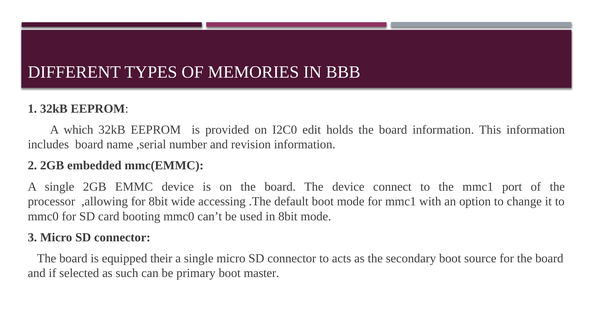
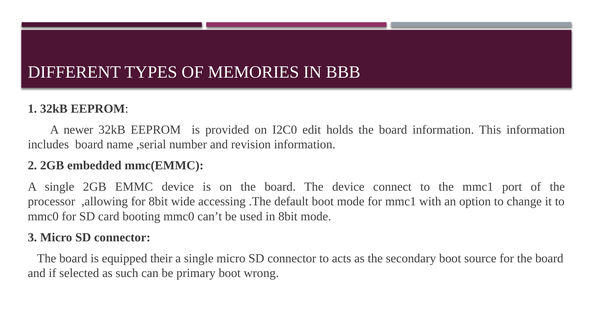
which: which -> newer
master: master -> wrong
